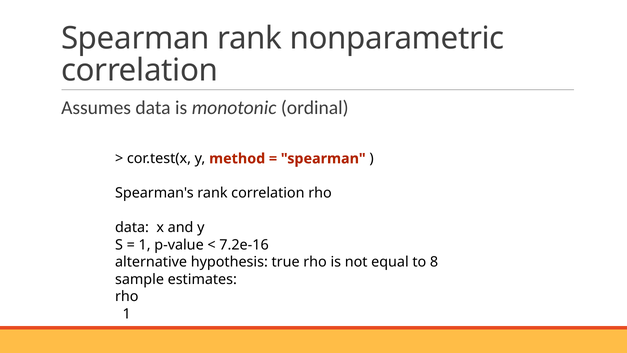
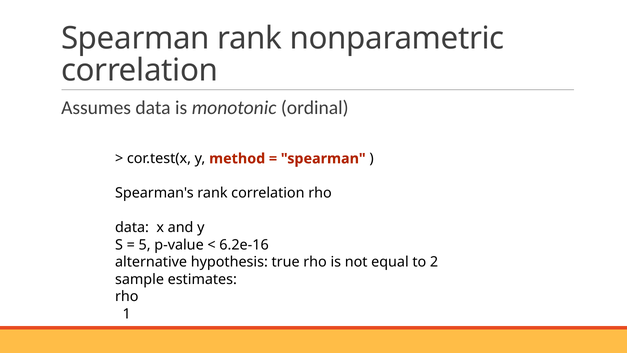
1 at (145, 245): 1 -> 5
7.2e-16: 7.2e-16 -> 6.2e-16
8: 8 -> 2
